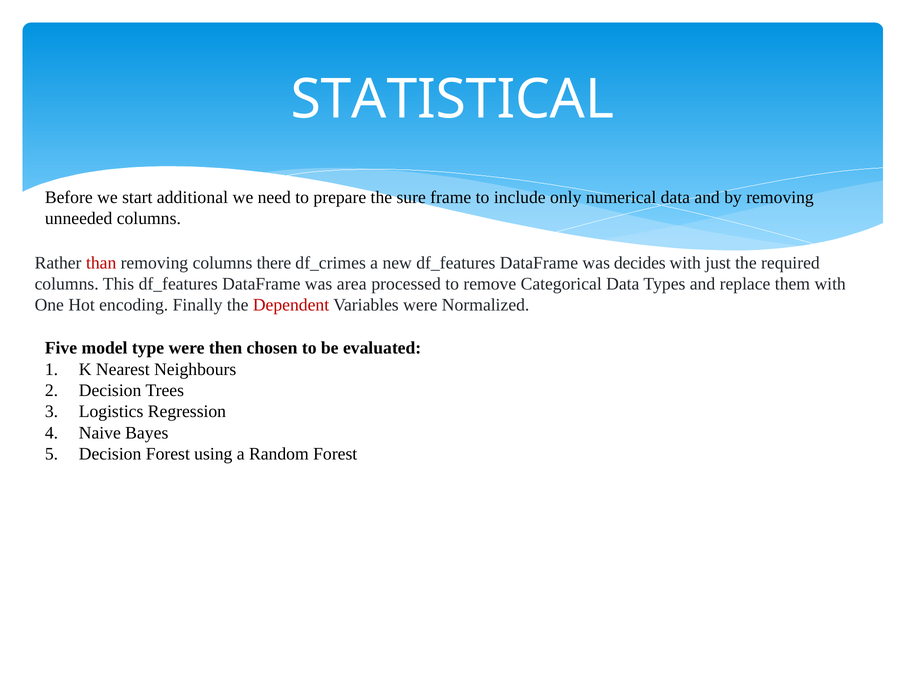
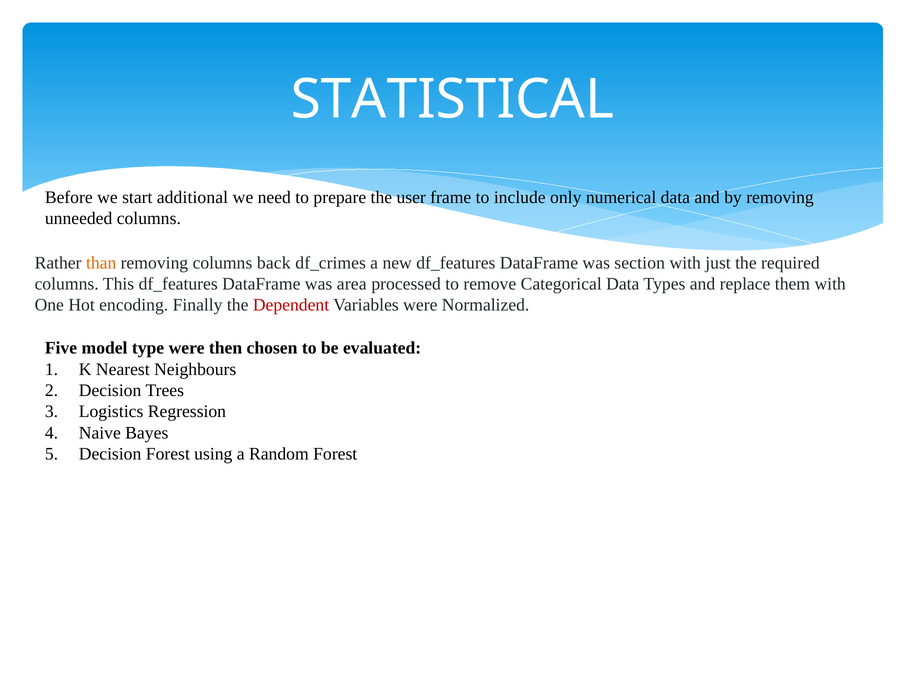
sure: sure -> user
than colour: red -> orange
there: there -> back
decides: decides -> section
